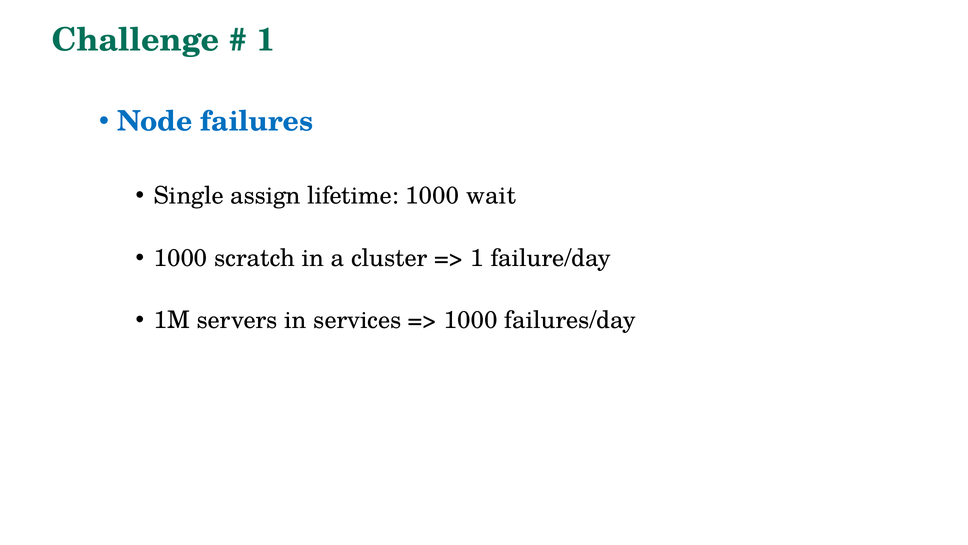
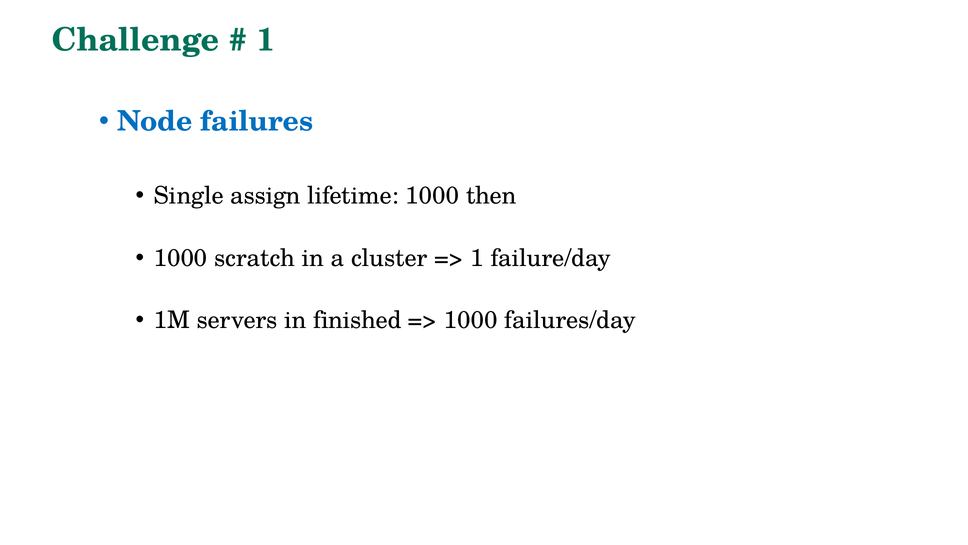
wait: wait -> then
services: services -> finished
